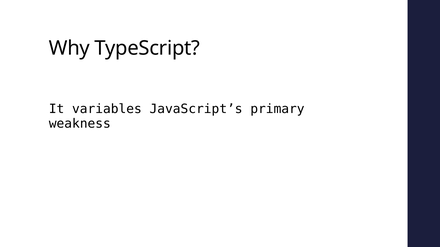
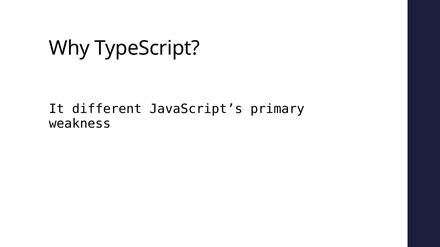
variables: variables -> different
